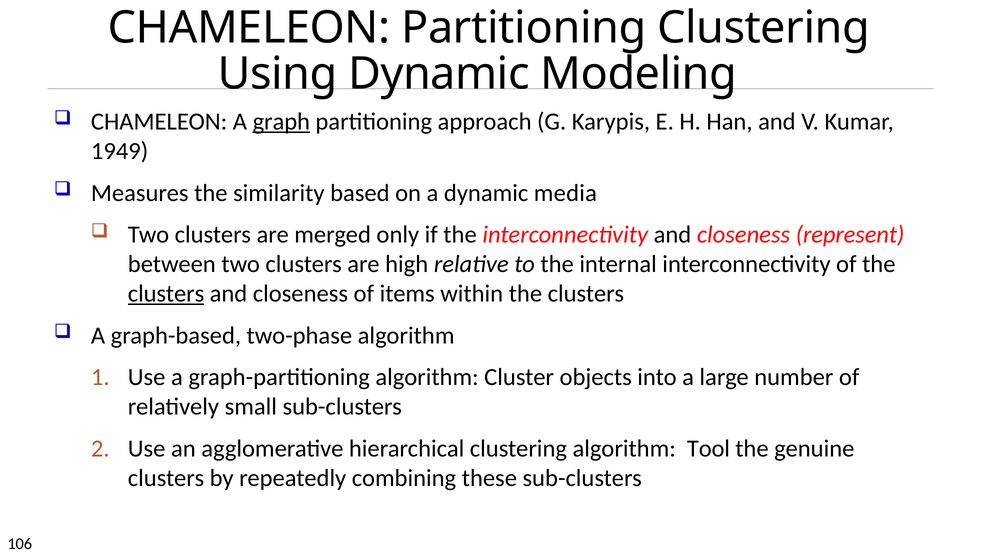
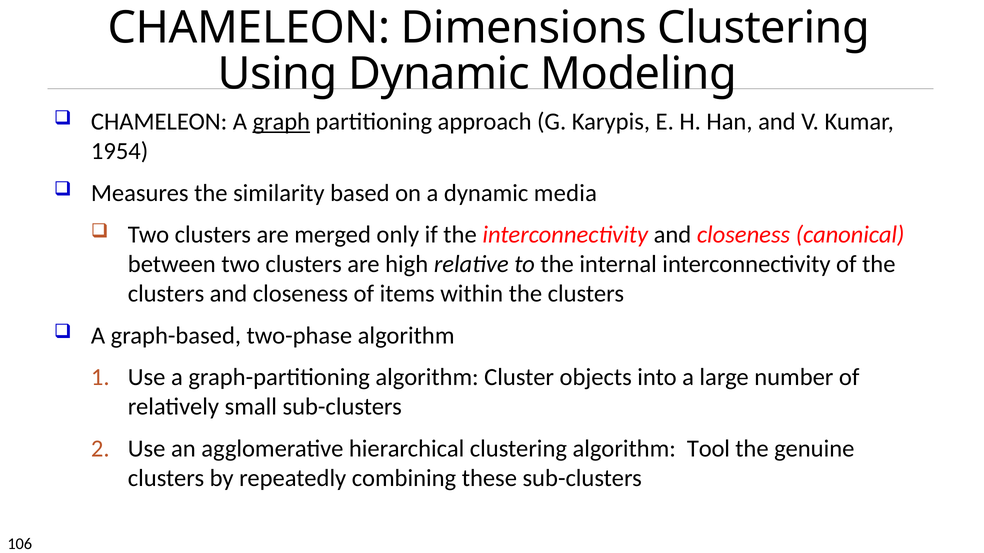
CHAMELEON Partitioning: Partitioning -> Dimensions
1949: 1949 -> 1954
represent: represent -> canonical
clusters at (166, 294) underline: present -> none
